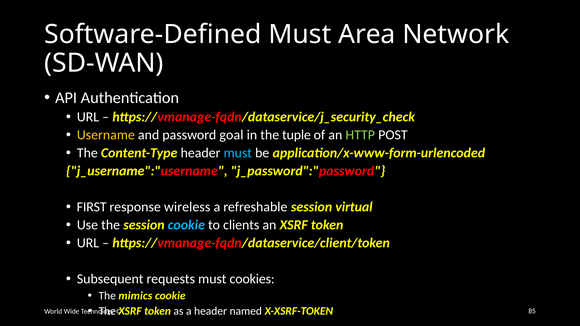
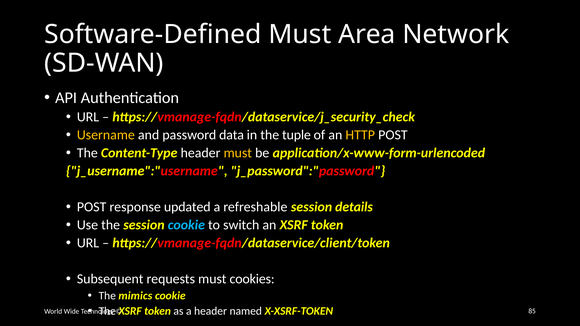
goal: goal -> data
HTTP colour: light green -> yellow
must at (238, 153) colour: light blue -> yellow
FIRST at (92, 207): FIRST -> POST
wireless: wireless -> updated
virtual: virtual -> details
clients: clients -> switch
